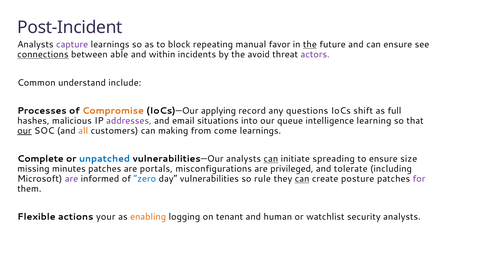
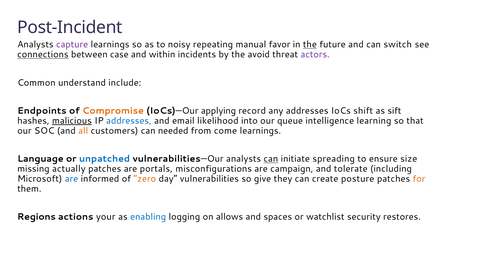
block: block -> noisy
can ensure: ensure -> switch
able: able -> case
Processes: Processes -> Endpoints
any questions: questions -> addresses
full: full -> sift
malicious underline: none -> present
addresses at (129, 121) colour: purple -> blue
situations: situations -> likelihood
our at (24, 131) underline: present -> none
making: making -> needed
Complete: Complete -> Language
minutes: minutes -> actually
privileged: privileged -> campaign
are at (71, 179) colour: purple -> blue
zero colour: blue -> orange
rule: rule -> give
can at (302, 179) underline: present -> none
for colour: purple -> orange
Flexible: Flexible -> Regions
enabling colour: orange -> blue
tenant: tenant -> allows
human: human -> spaces
security analysts: analysts -> restores
